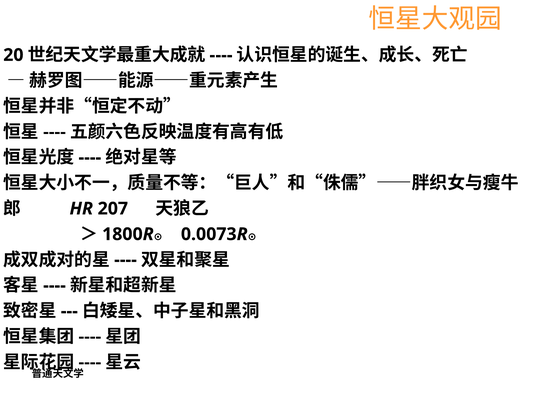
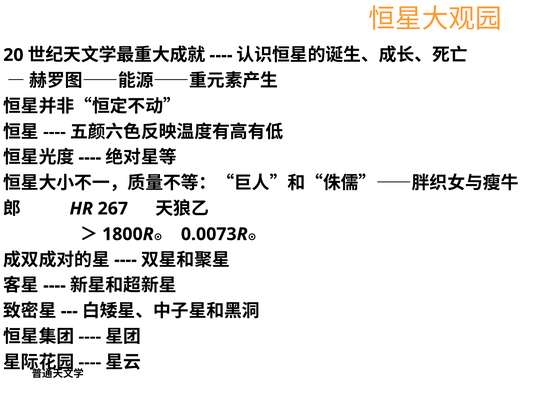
207: 207 -> 267
